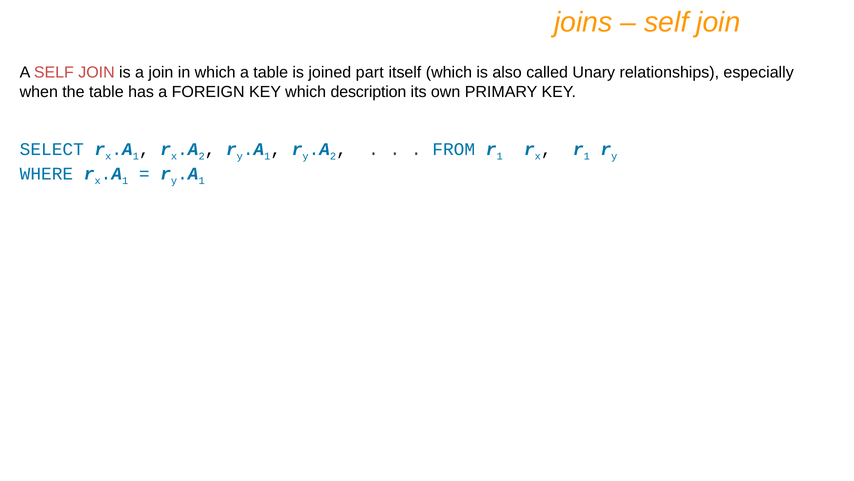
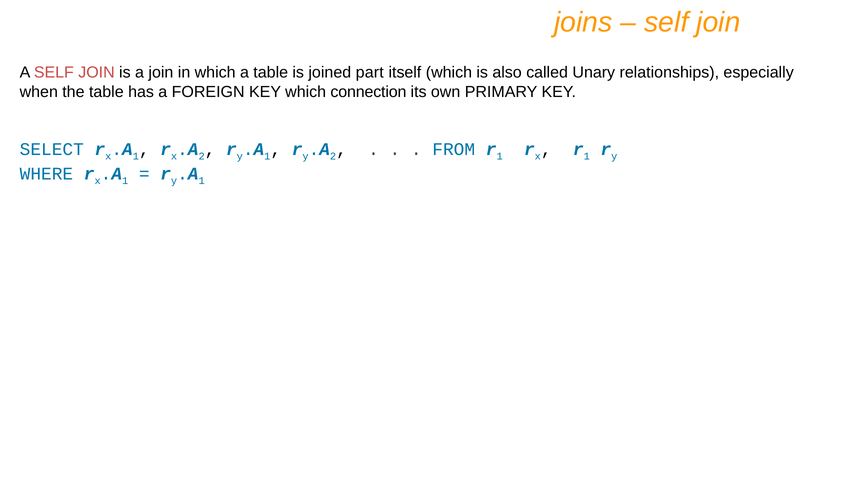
description: description -> connection
